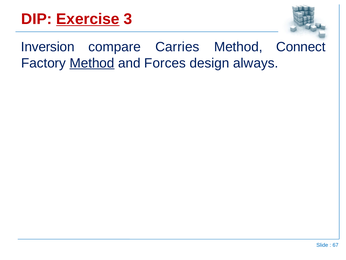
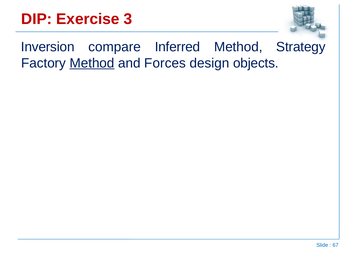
Exercise underline: present -> none
Carries: Carries -> Inferred
Connect: Connect -> Strategy
always: always -> objects
